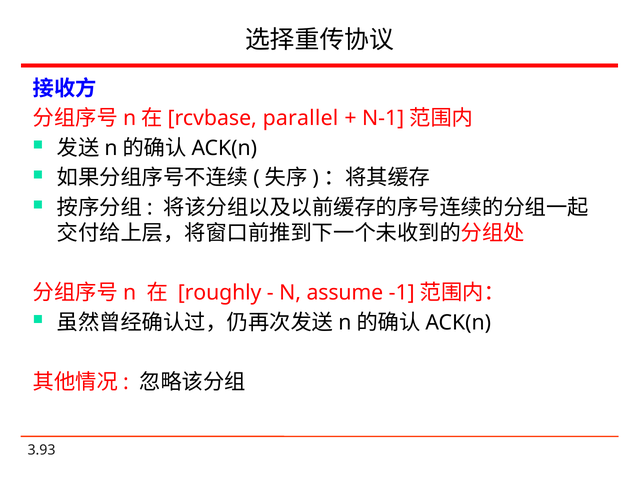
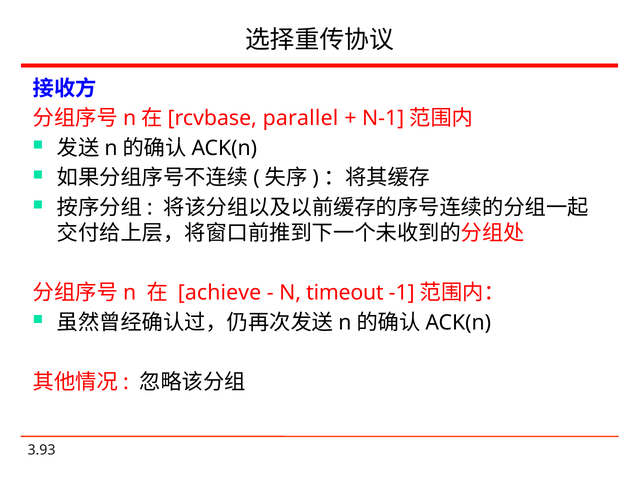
roughly: roughly -> achieve
assume: assume -> timeout
